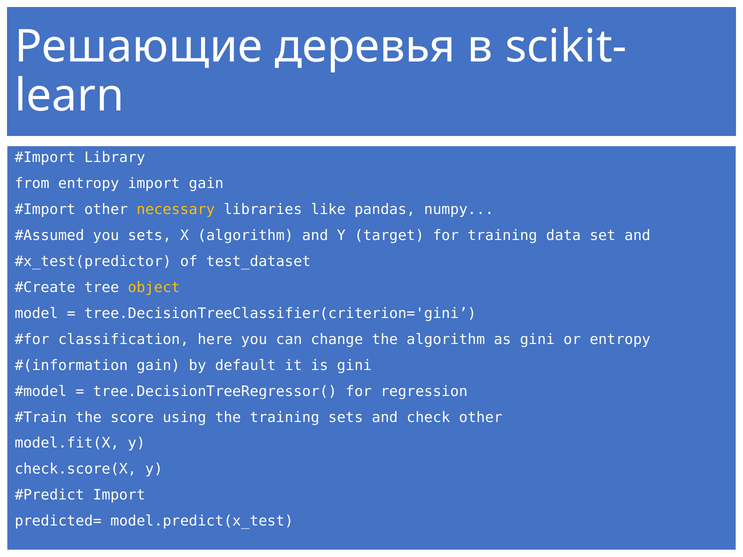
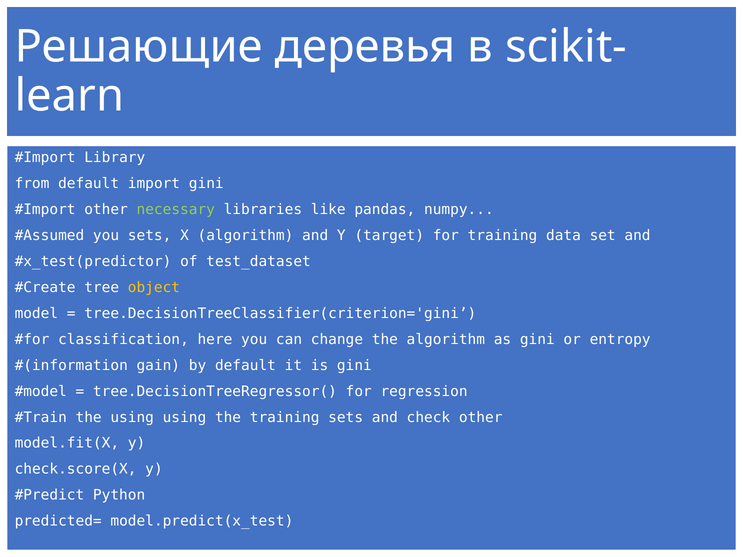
from entropy: entropy -> default
import gain: gain -> gini
necessary colour: yellow -> light green
the score: score -> using
Import at (119, 495): Import -> Python
